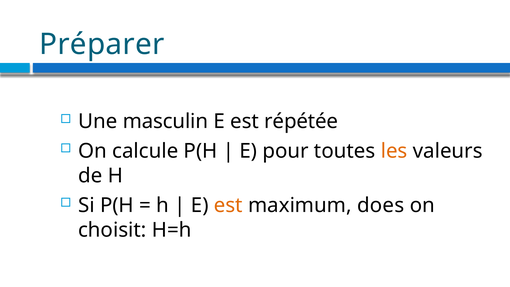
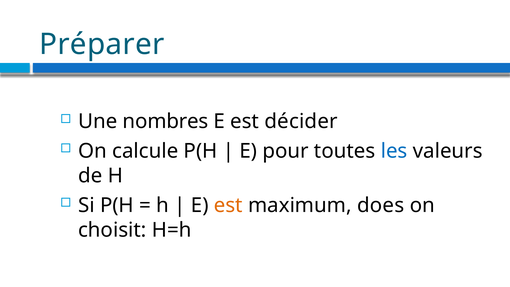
masculin: masculin -> nombres
répétée: répétée -> décider
les colour: orange -> blue
